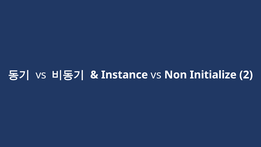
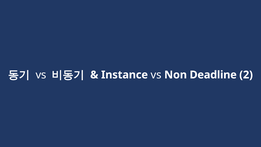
Initialize: Initialize -> Deadline
